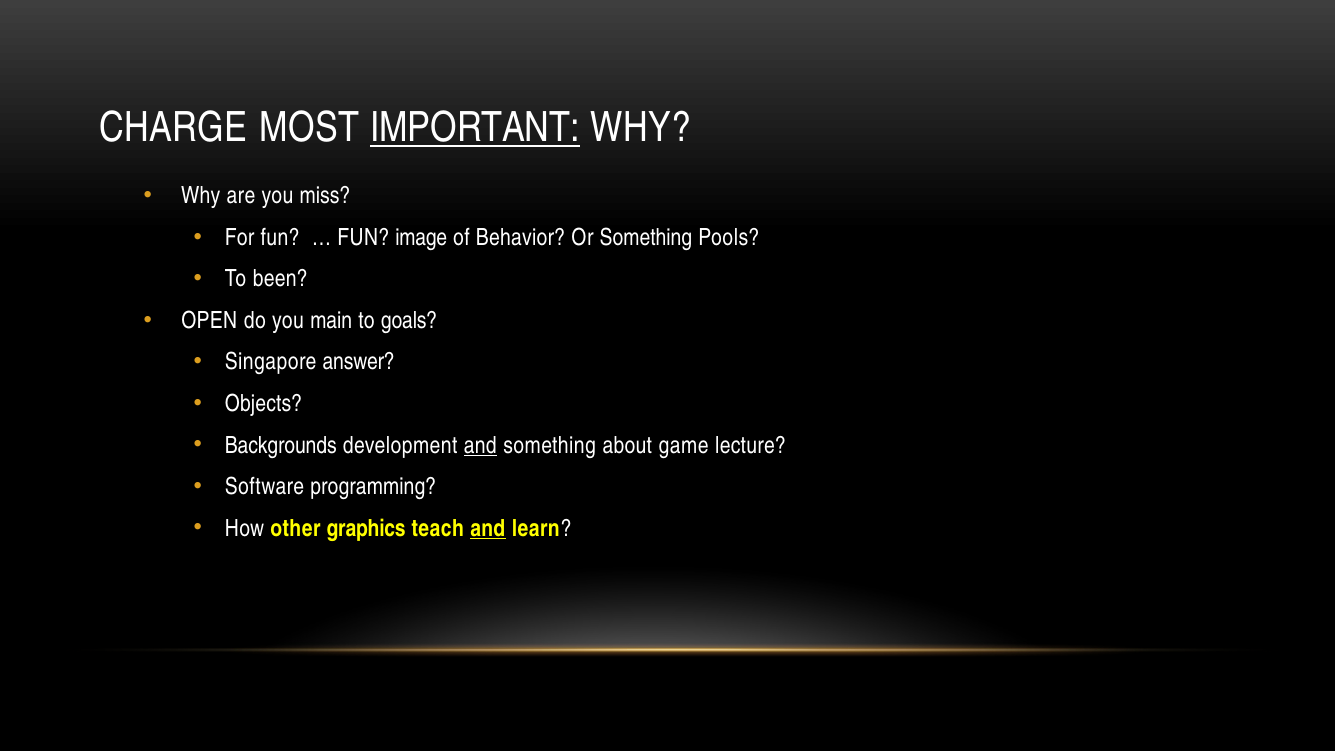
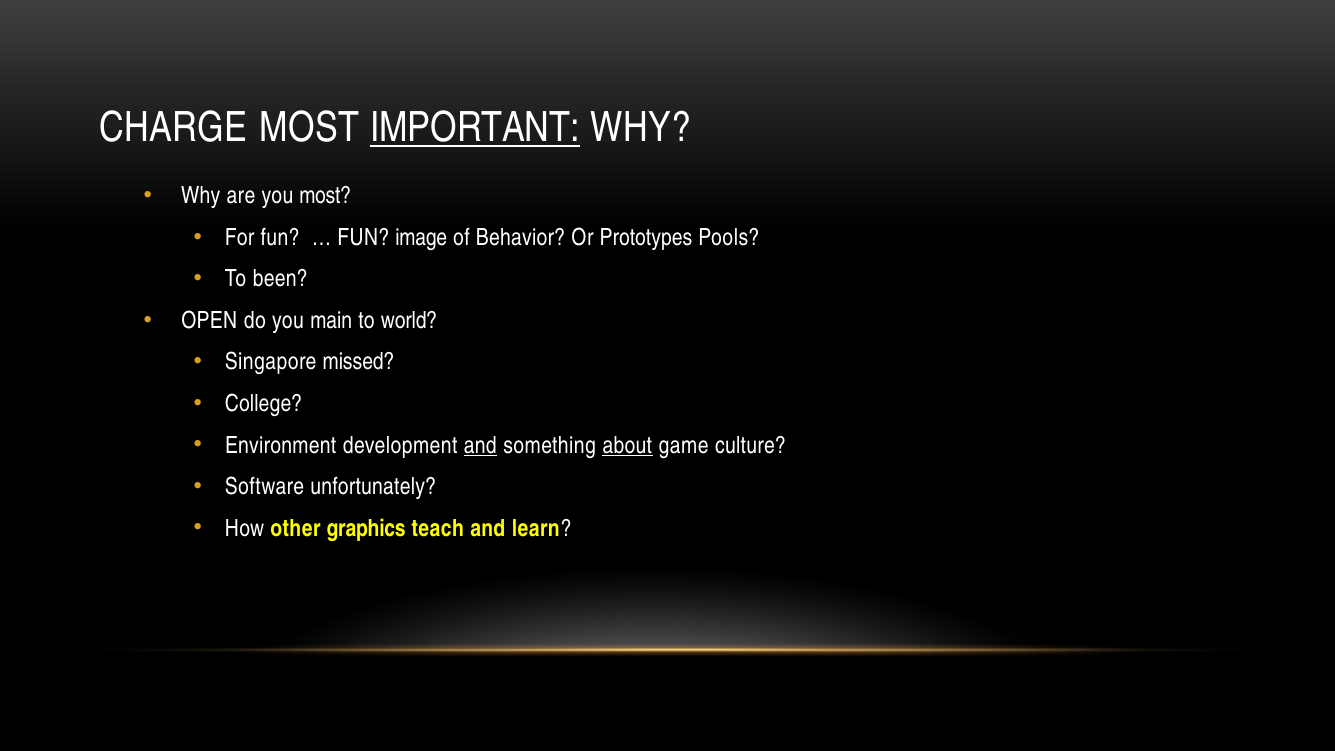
you miss: miss -> most
Or Something: Something -> Prototypes
goals: goals -> world
answer: answer -> missed
Objects: Objects -> College
Backgrounds: Backgrounds -> Environment
about underline: none -> present
lecture: lecture -> culture
programming: programming -> unfortunately
and at (488, 528) underline: present -> none
